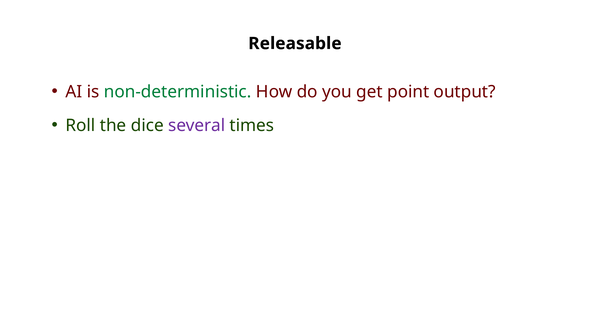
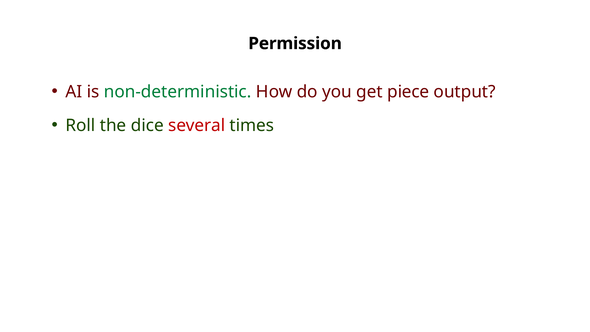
Releasable: Releasable -> Permission
point: point -> piece
several colour: purple -> red
